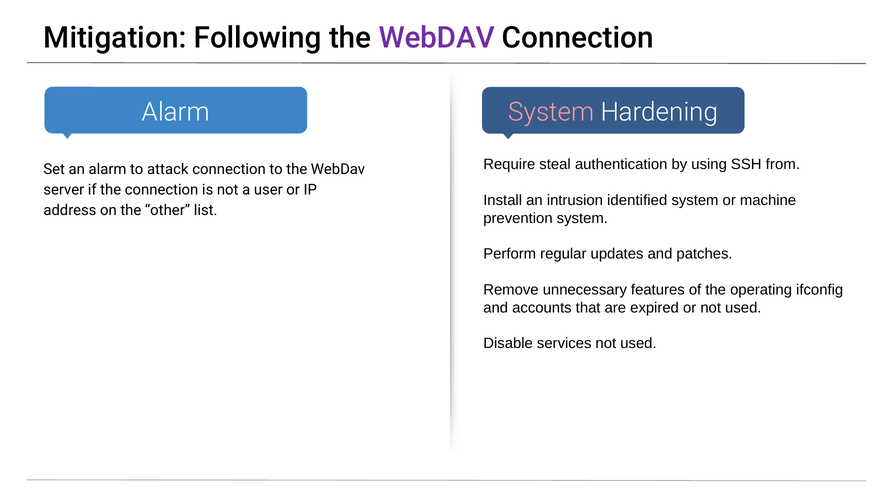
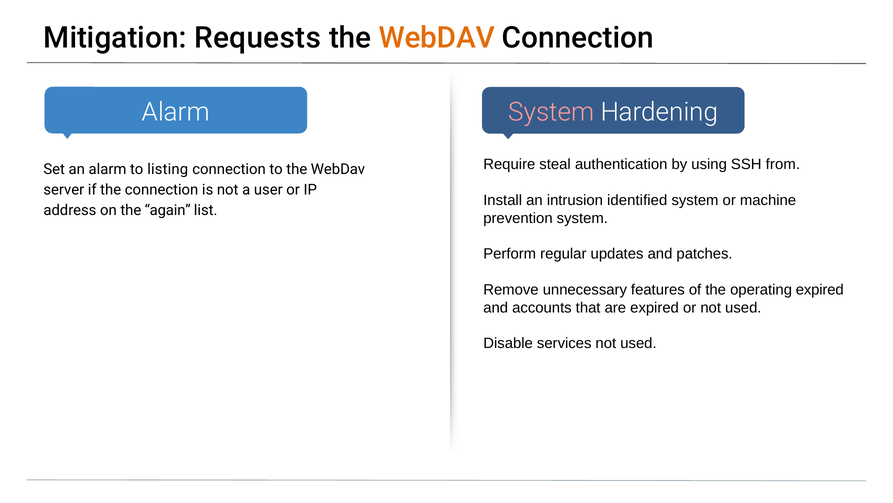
Following: Following -> Requests
WebDAV at (437, 38) colour: purple -> orange
attack: attack -> listing
other: other -> again
operating ifconfig: ifconfig -> expired
